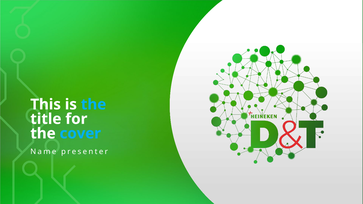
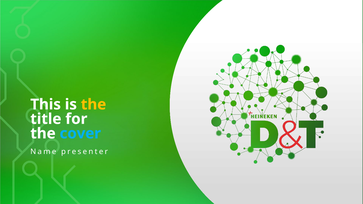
the at (94, 105) colour: light blue -> yellow
